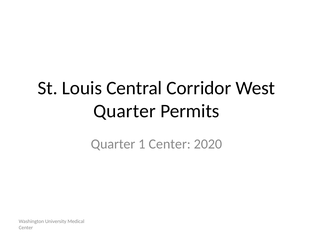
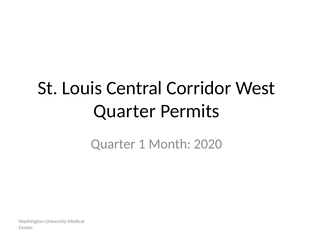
1 Center: Center -> Month
